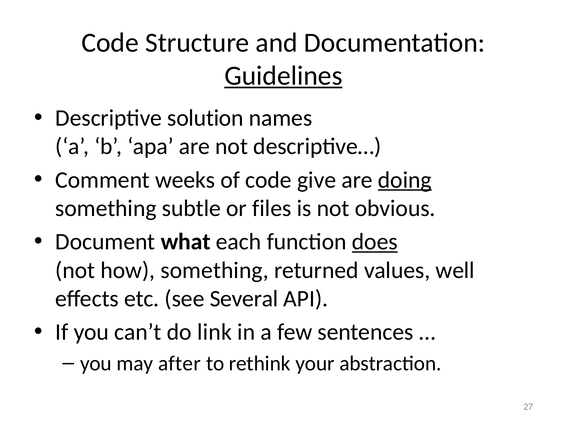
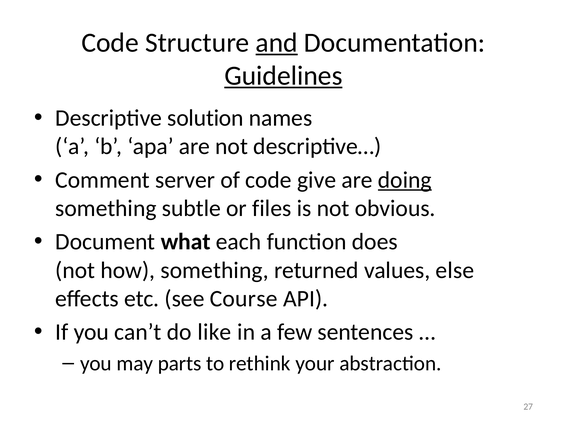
and underline: none -> present
weeks: weeks -> server
does underline: present -> none
well: well -> else
Several: Several -> Course
link: link -> like
after: after -> parts
